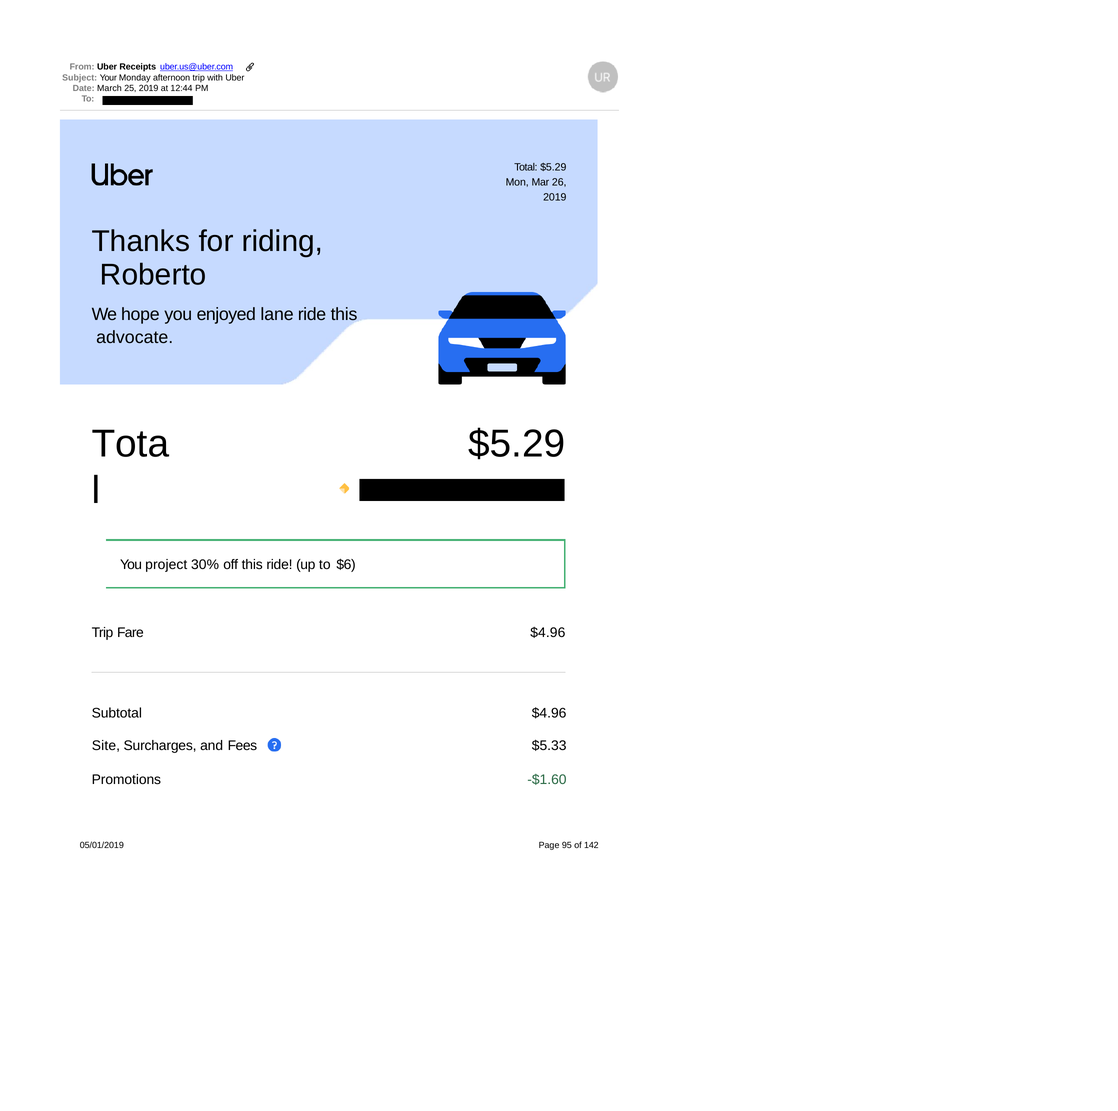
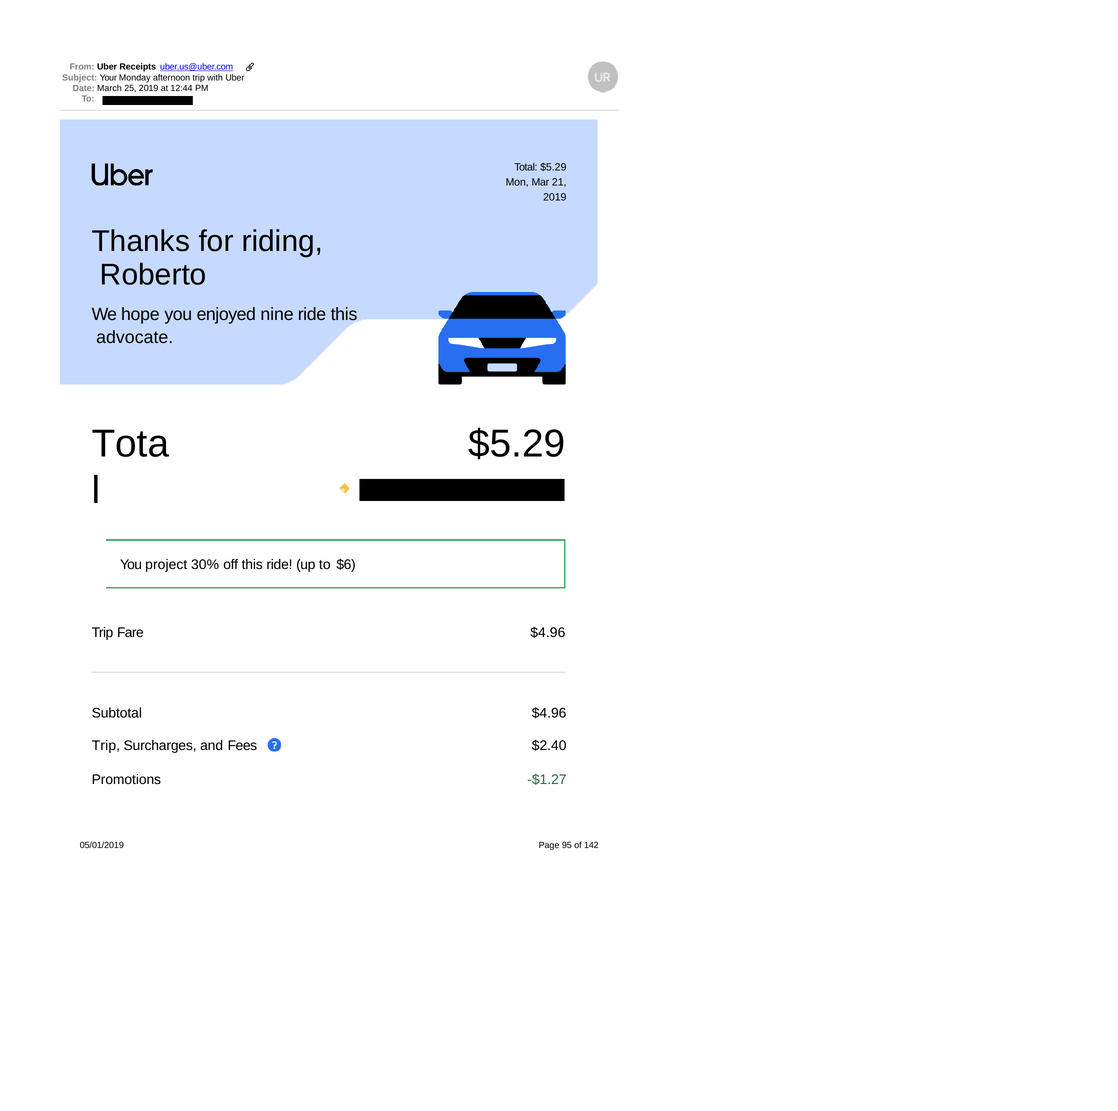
26: 26 -> 21
lane: lane -> nine
Site at (106, 745): Site -> Trip
$5.33: $5.33 -> $2.40
-$1.60: -$1.60 -> -$1.27
